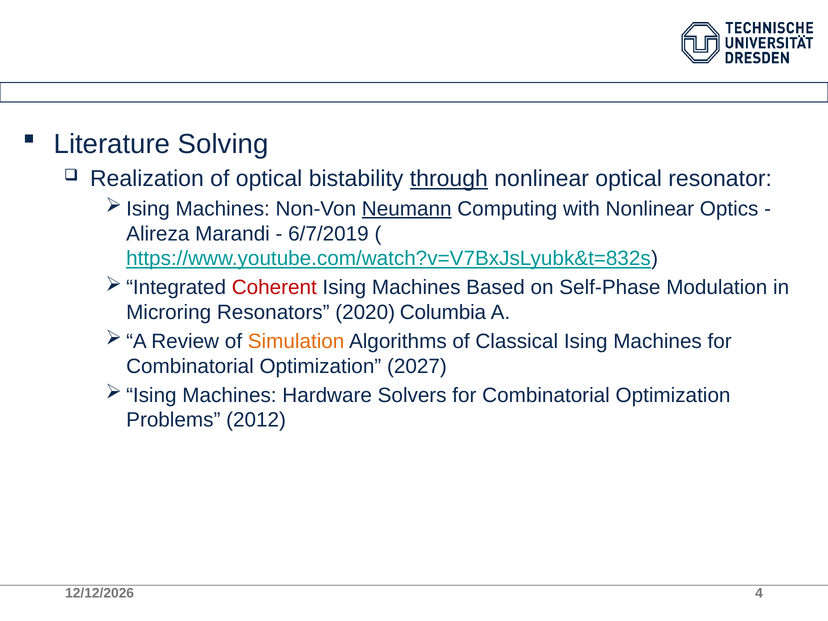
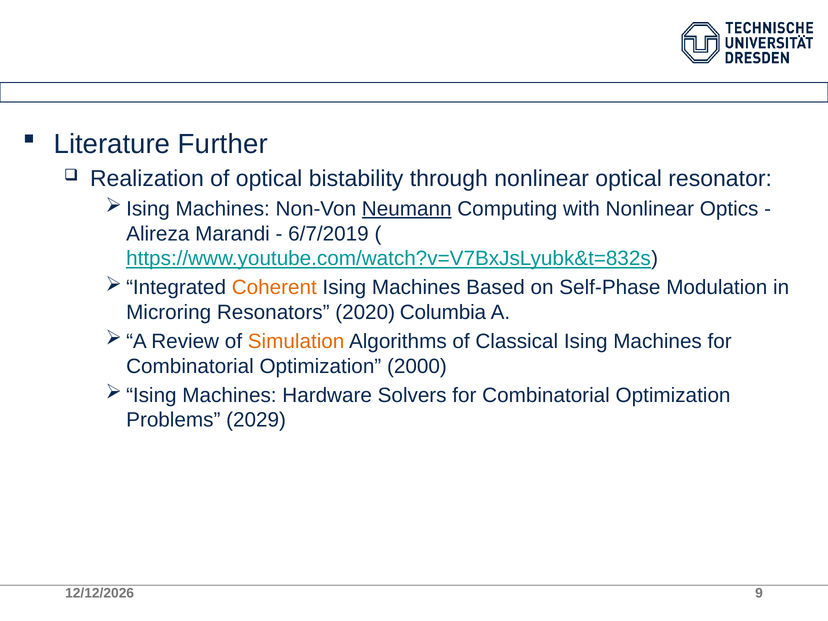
Solving: Solving -> Further
through underline: present -> none
Coherent colour: red -> orange
2027: 2027 -> 2000
2012: 2012 -> 2029
4: 4 -> 9
